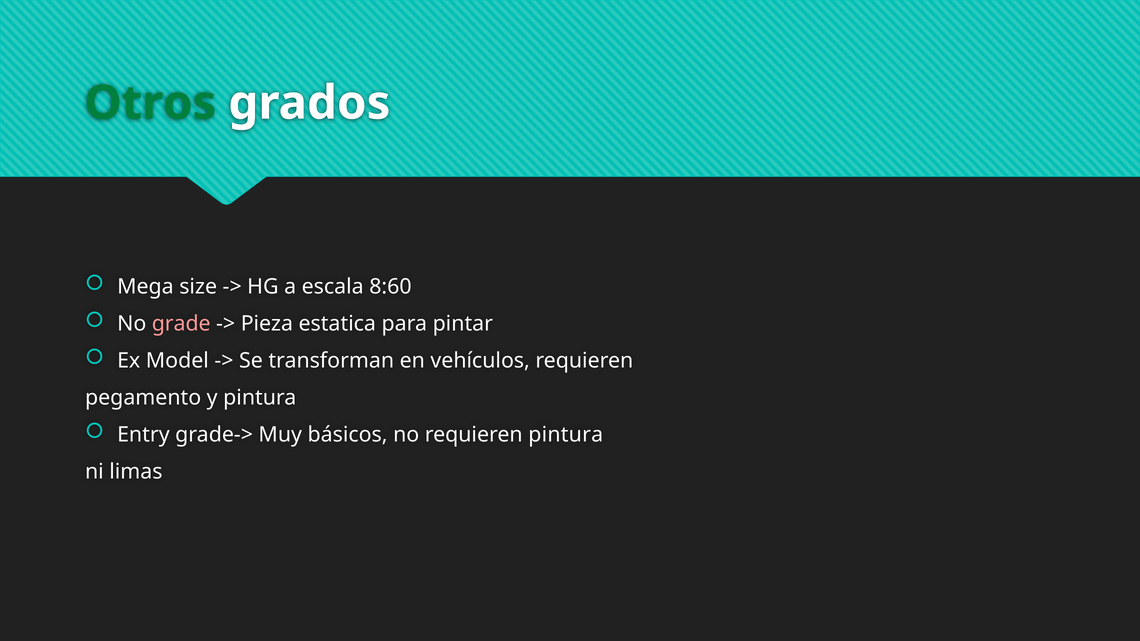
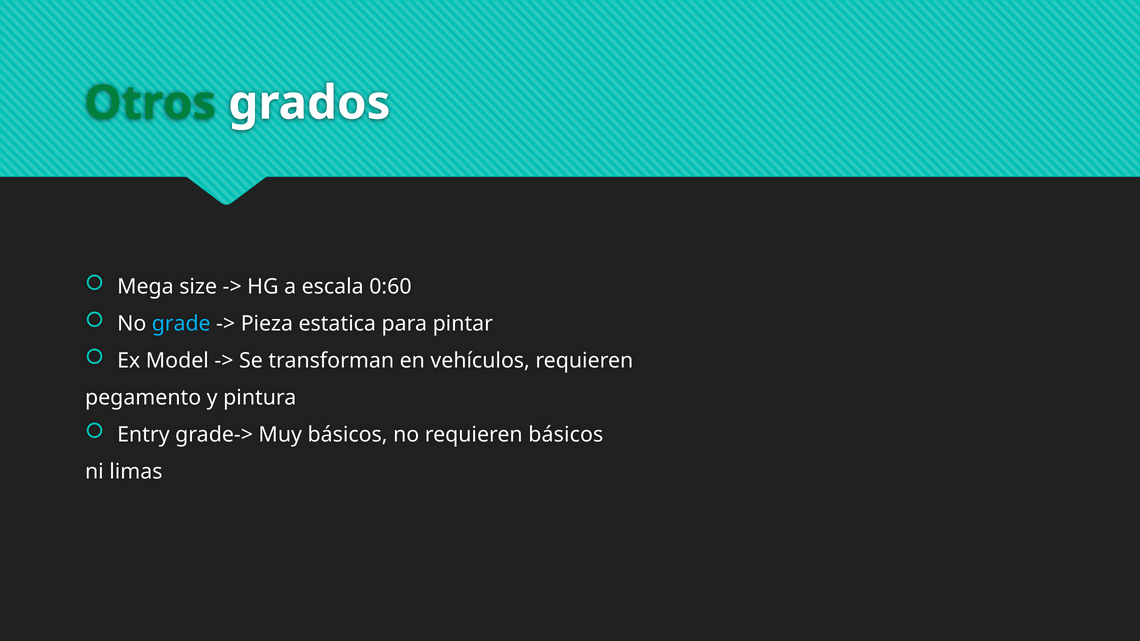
8:60: 8:60 -> 0:60
grade colour: pink -> light blue
requieren pintura: pintura -> básicos
